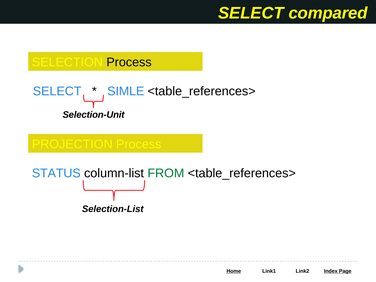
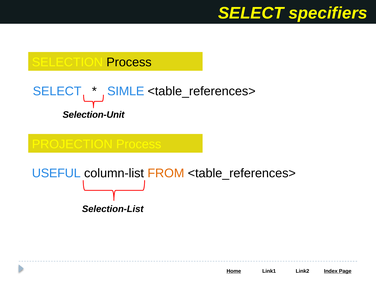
compared: compared -> specifiers
STATUS: STATUS -> USEFUL
FROM colour: green -> orange
